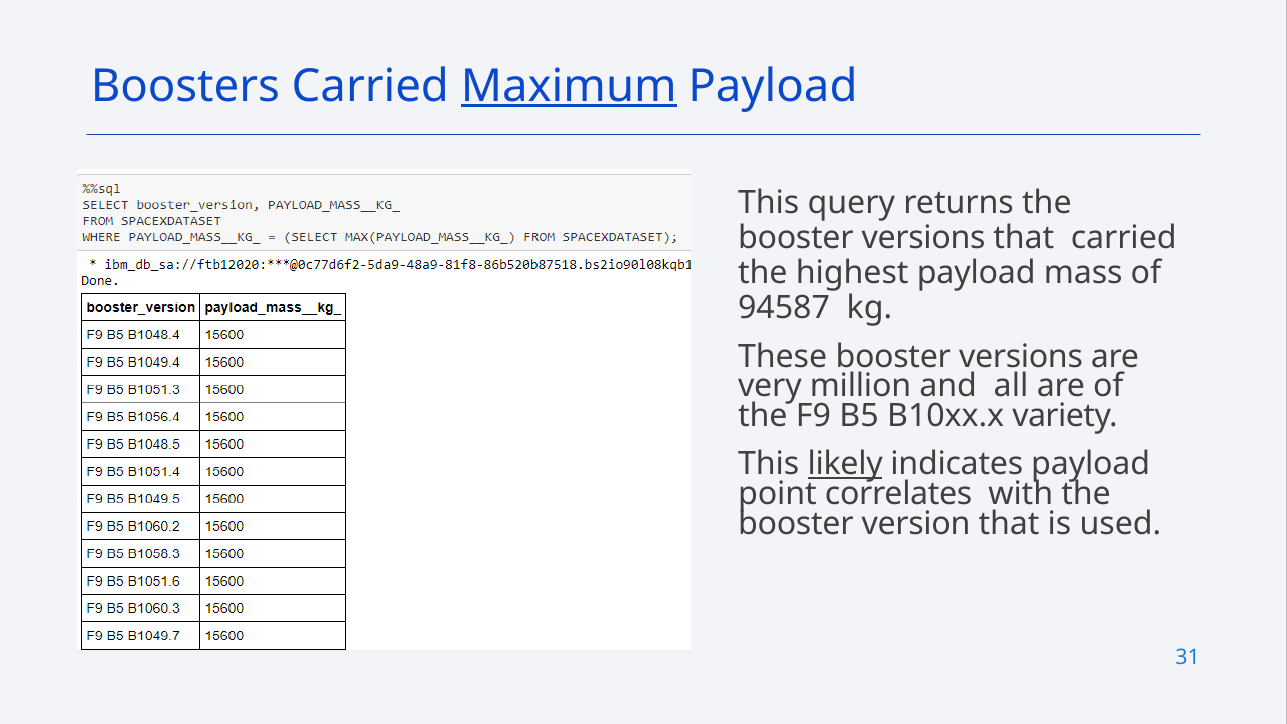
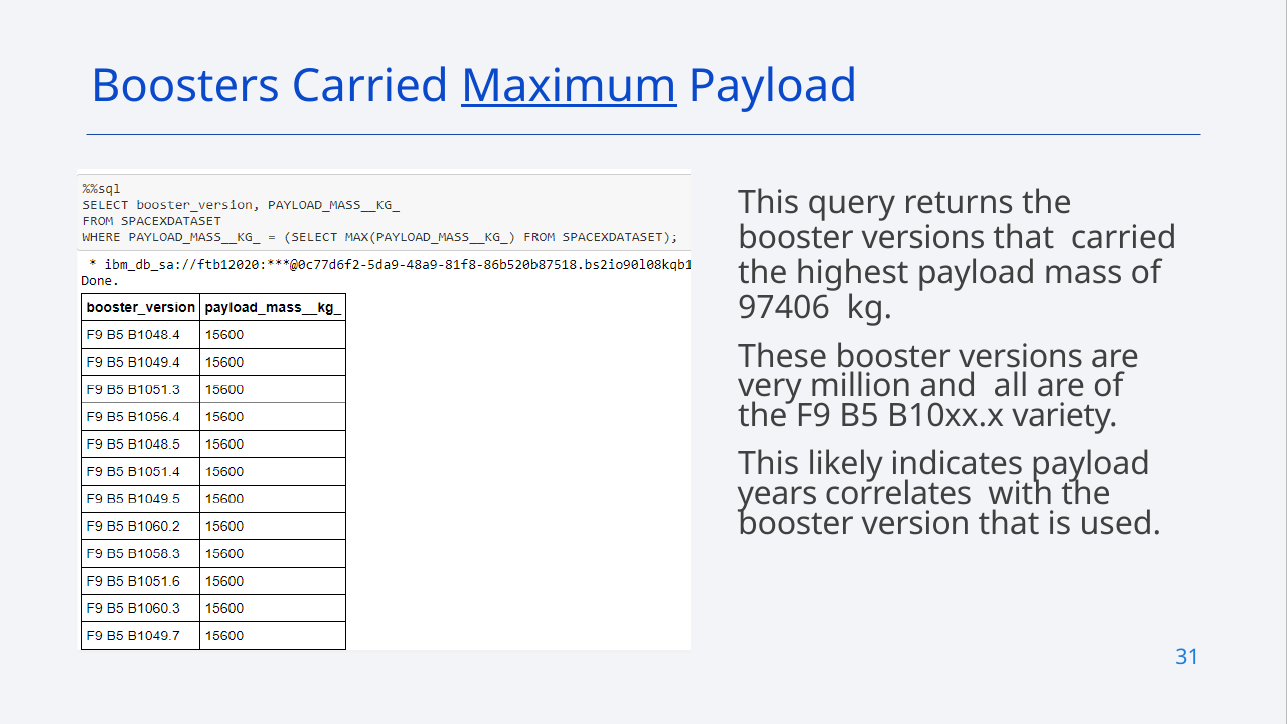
94587: 94587 -> 97406
likely underline: present -> none
point: point -> years
